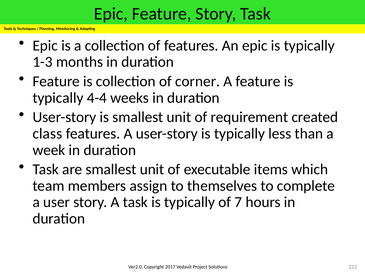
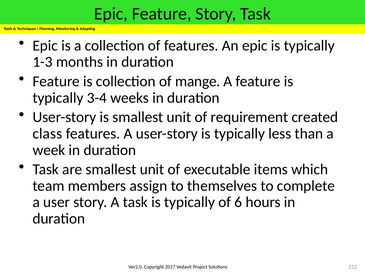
corner: corner -> mange
4-4: 4-4 -> 3-4
7: 7 -> 6
